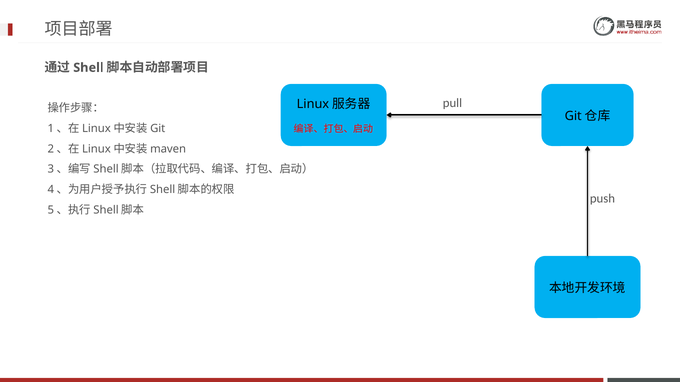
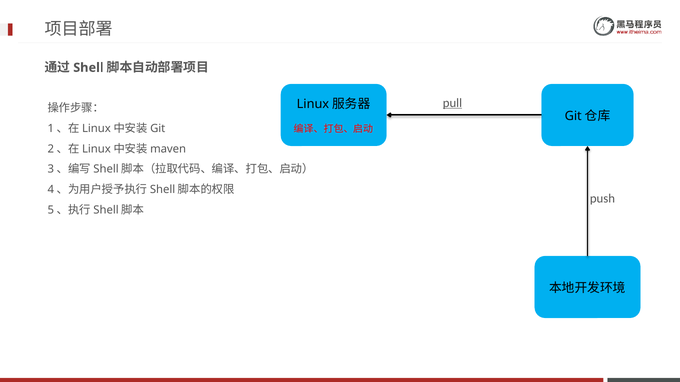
pull underline: none -> present
